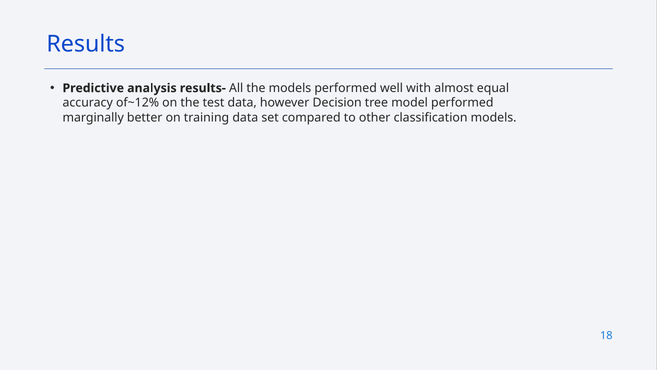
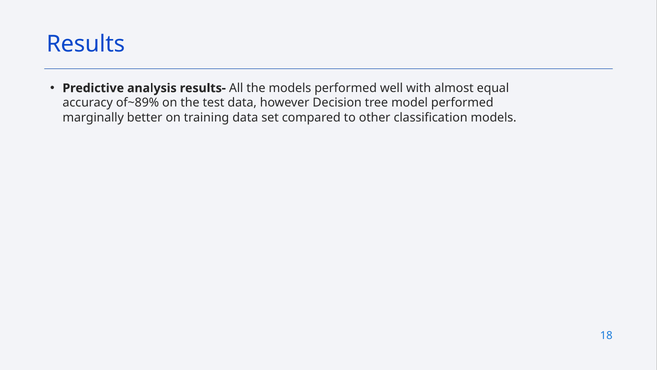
of~12%: of~12% -> of~89%
